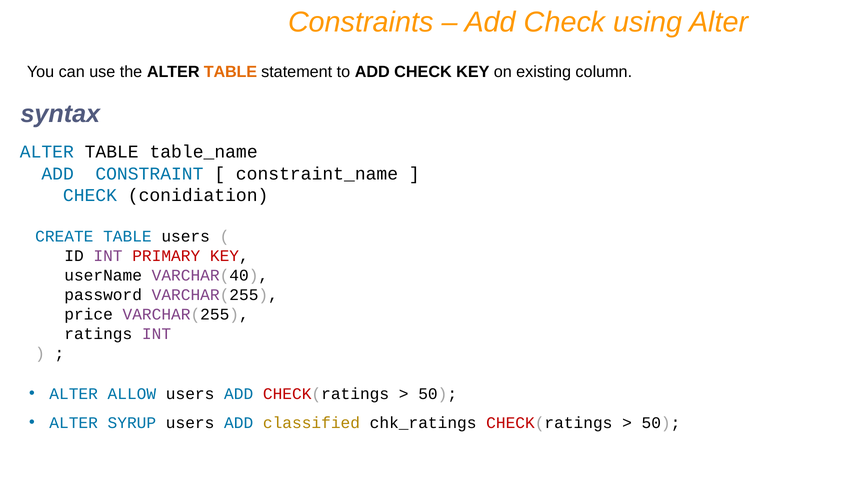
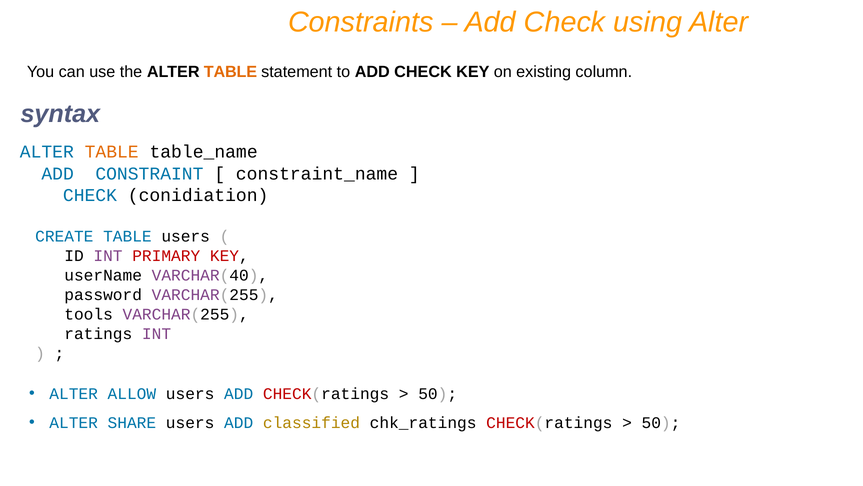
TABLE at (112, 152) colour: black -> orange
price: price -> tools
SYRUP: SYRUP -> SHARE
